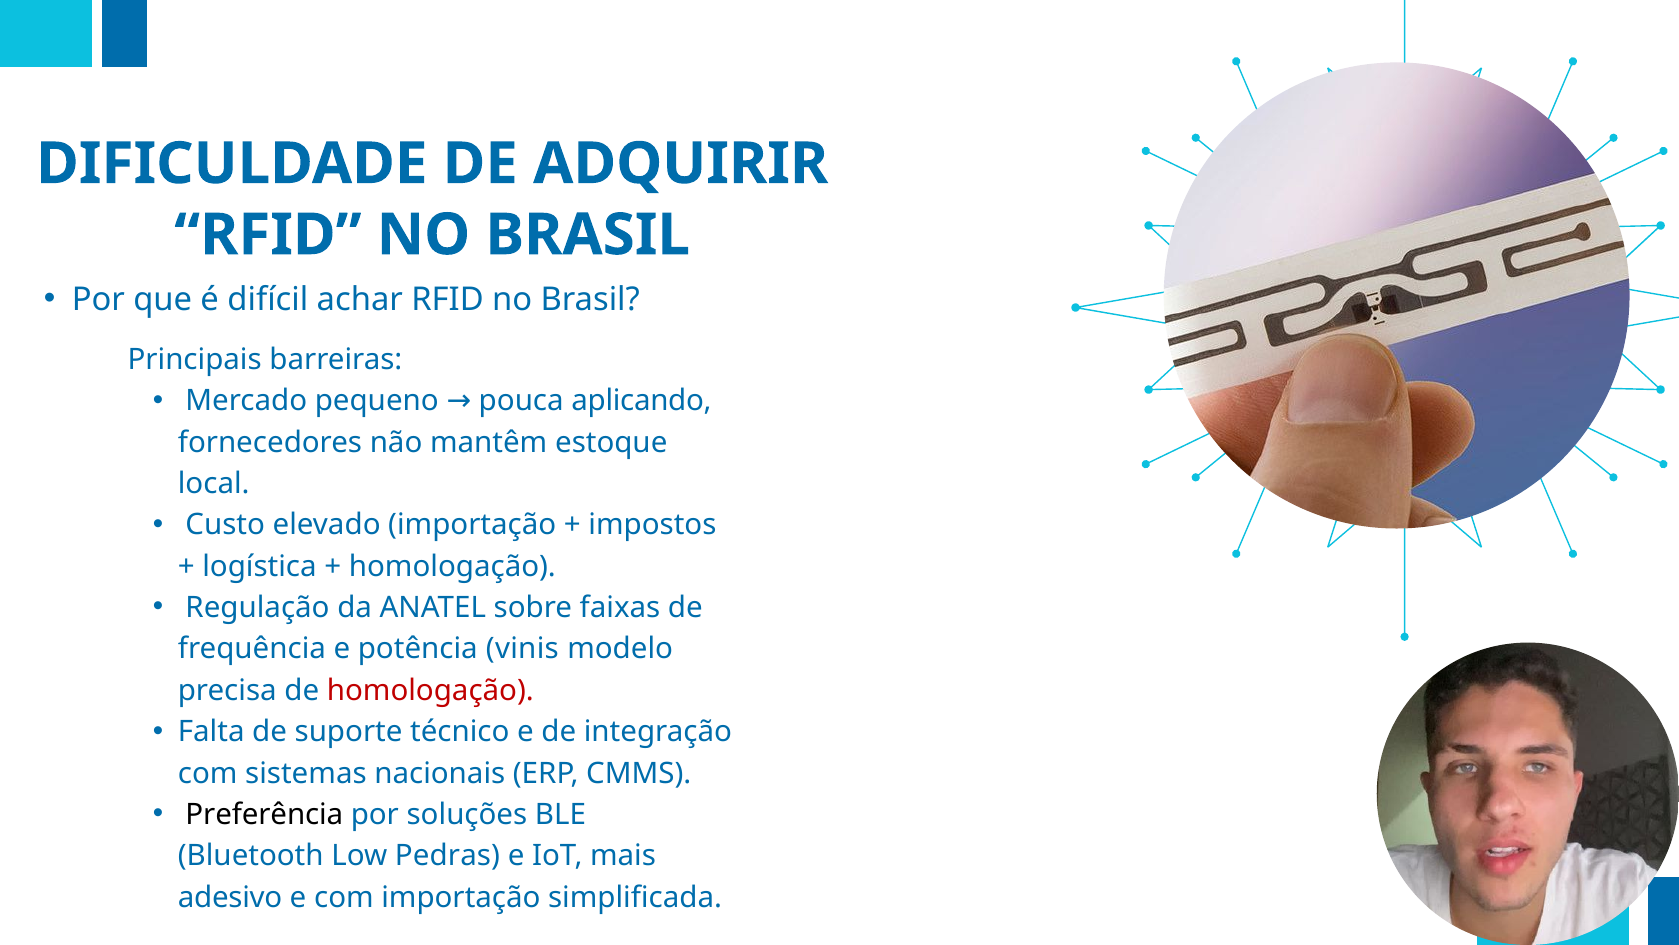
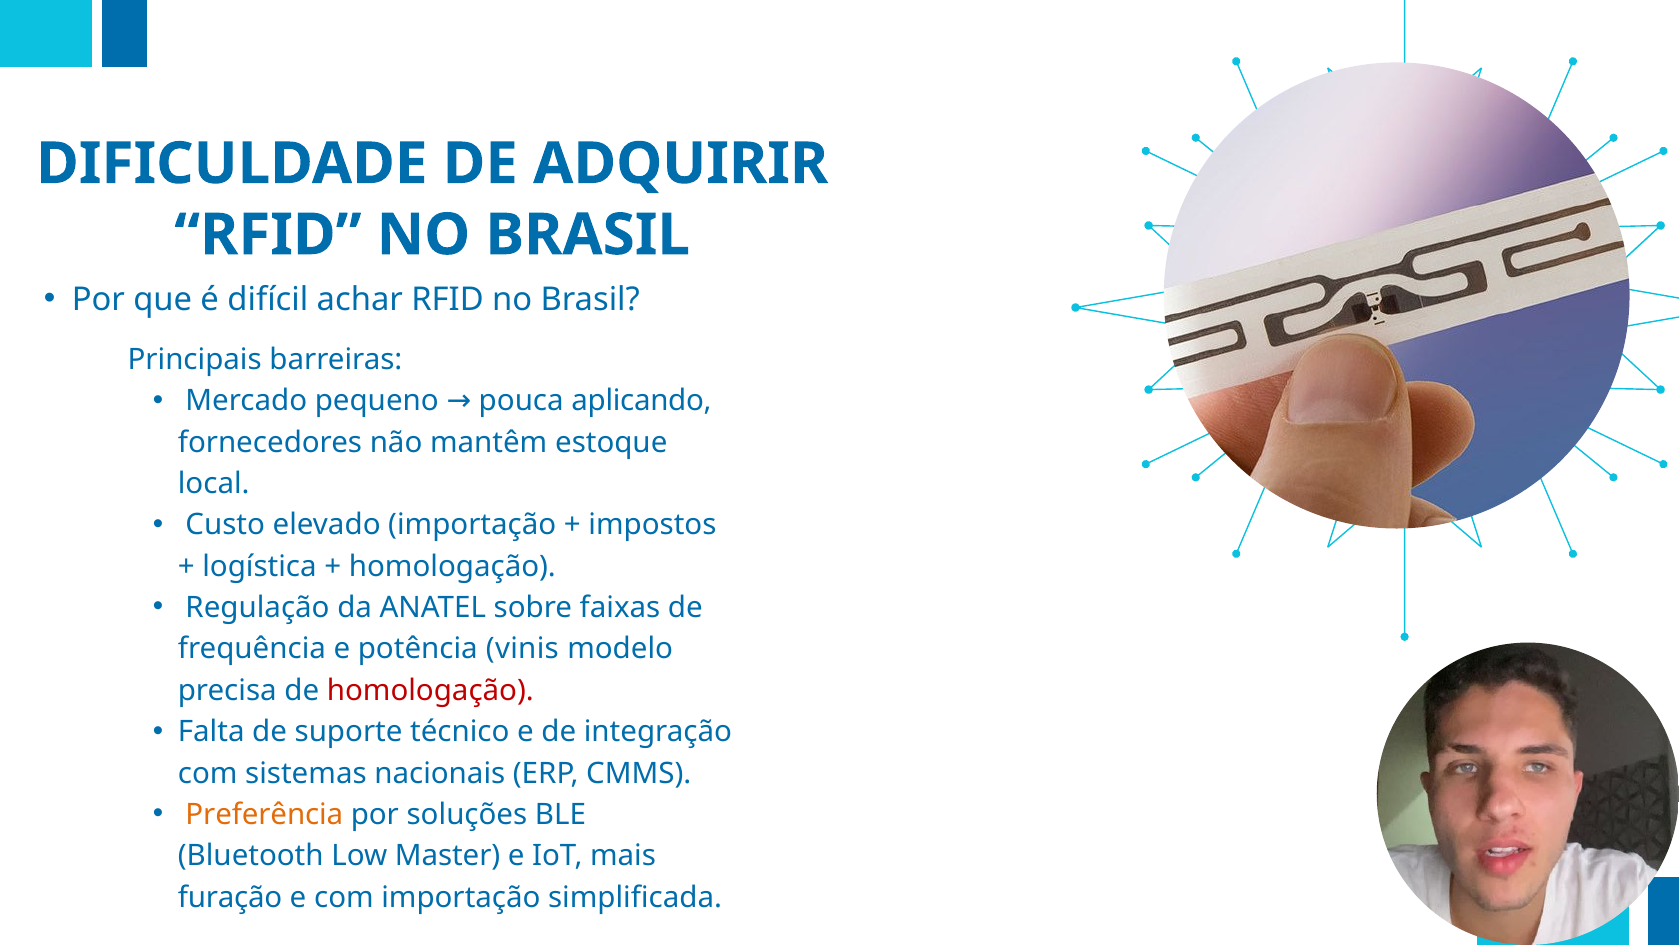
Preferência colour: black -> orange
Pedras: Pedras -> Master
adesivo: adesivo -> furação
